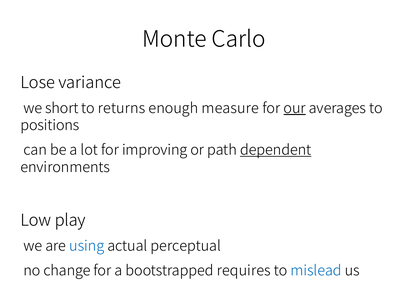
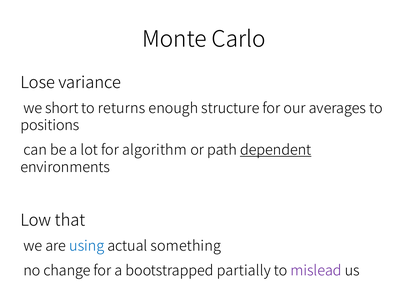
measure: measure -> structure
our underline: present -> none
improving: improving -> algorithm
play: play -> that
perceptual: perceptual -> something
requires: requires -> partially
mislead colour: blue -> purple
